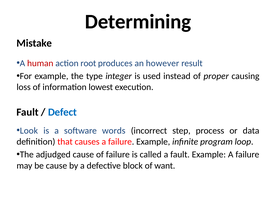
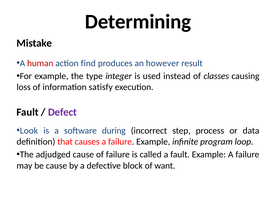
root: root -> find
proper: proper -> classes
lowest: lowest -> satisfy
Defect colour: blue -> purple
words: words -> during
